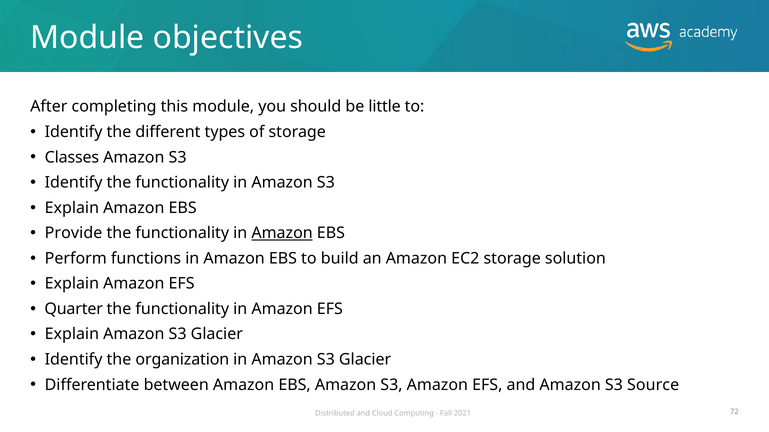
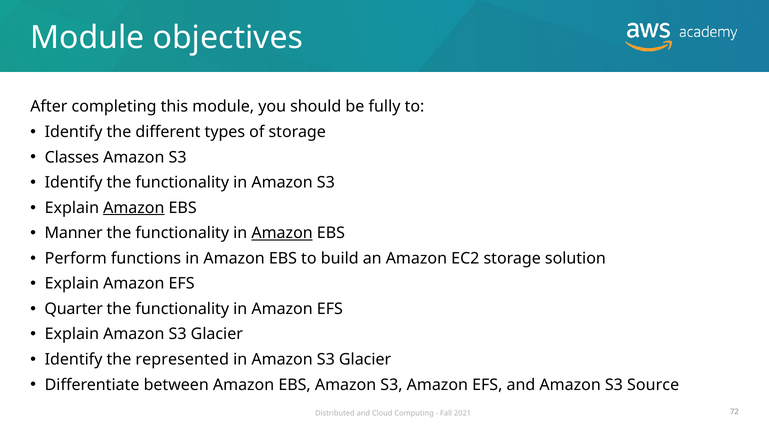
little: little -> fully
Amazon at (134, 208) underline: none -> present
Provide: Provide -> Manner
organization: organization -> represented
